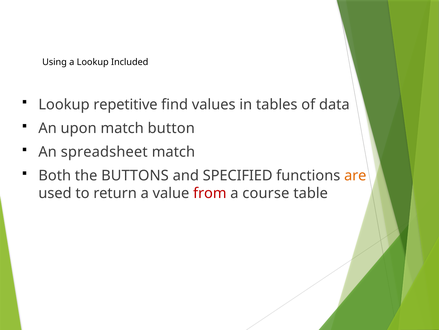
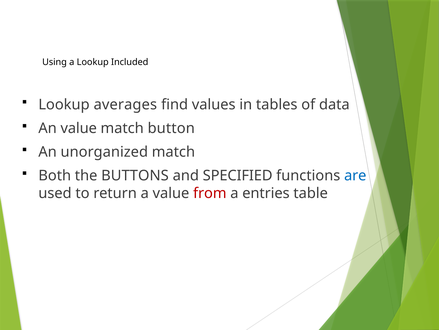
repetitive: repetitive -> averages
An upon: upon -> value
spreadsheet: spreadsheet -> unorganized
are colour: orange -> blue
course: course -> entries
